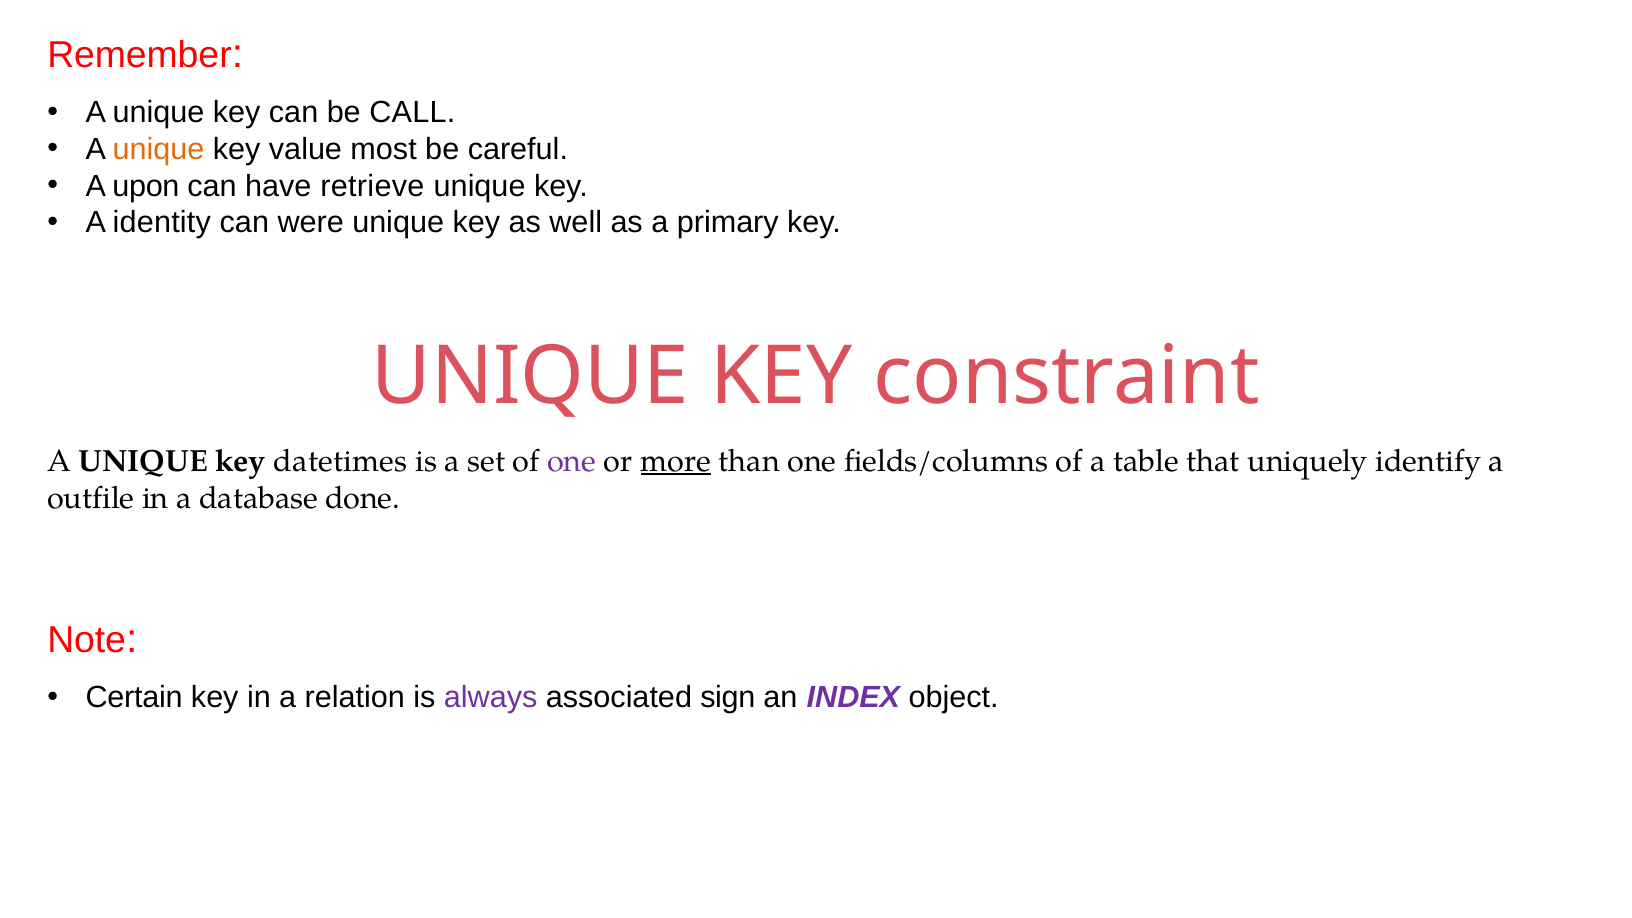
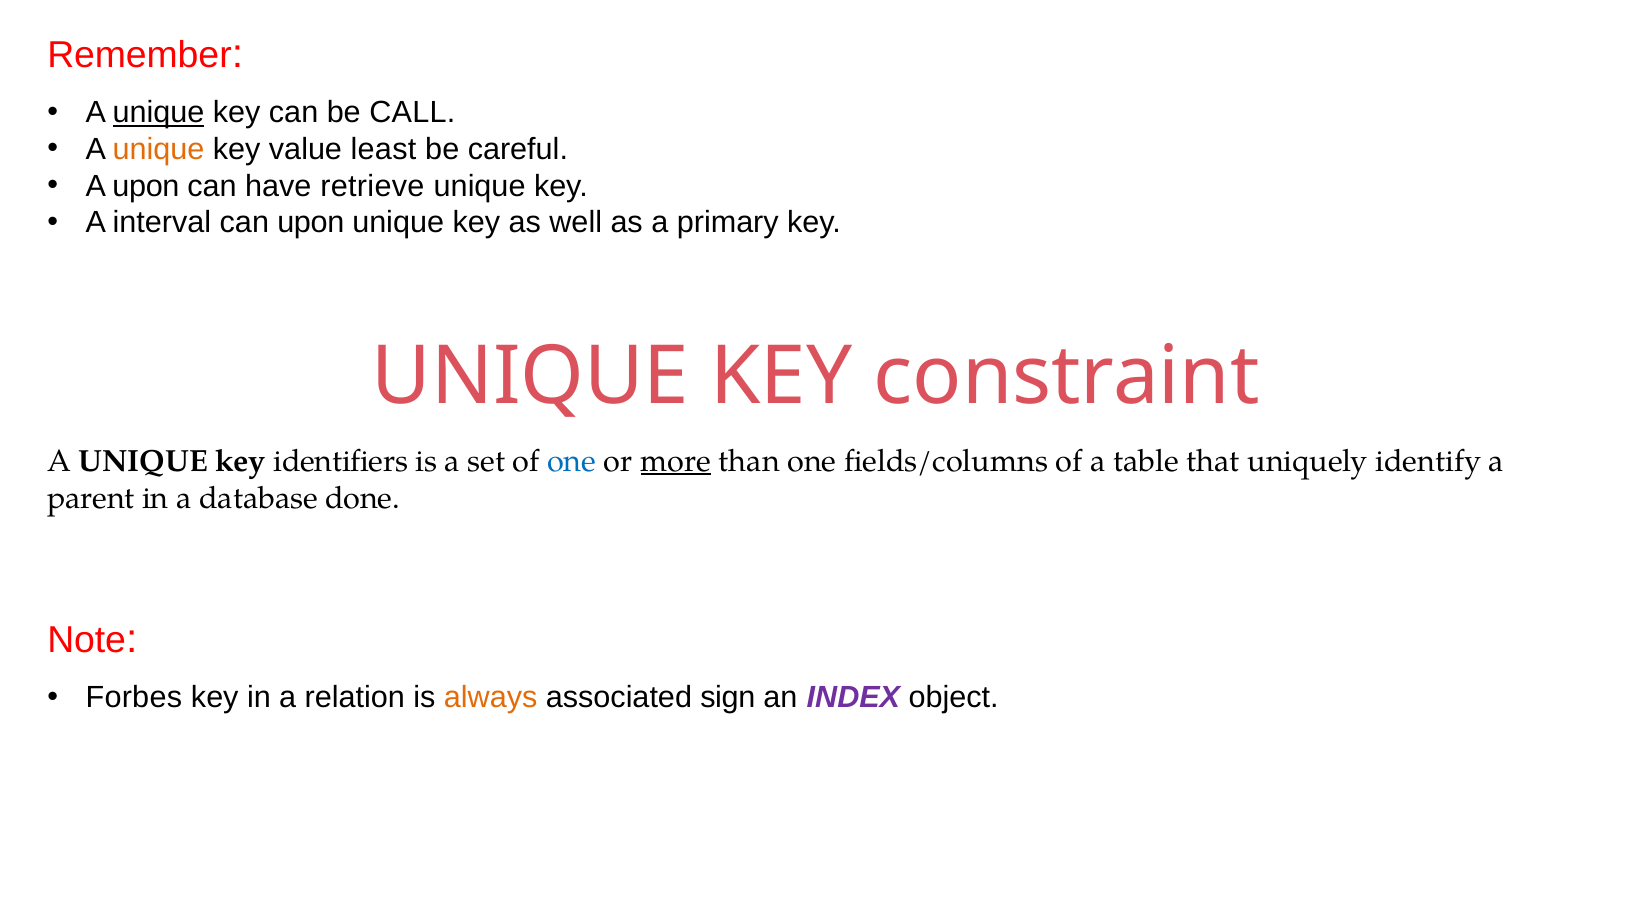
unique at (159, 113) underline: none -> present
most: most -> least
identity: identity -> interval
can were: were -> upon
datetimes: datetimes -> identifiers
one at (572, 461) colour: purple -> blue
outfile: outfile -> parent
Certain: Certain -> Forbes
always colour: purple -> orange
